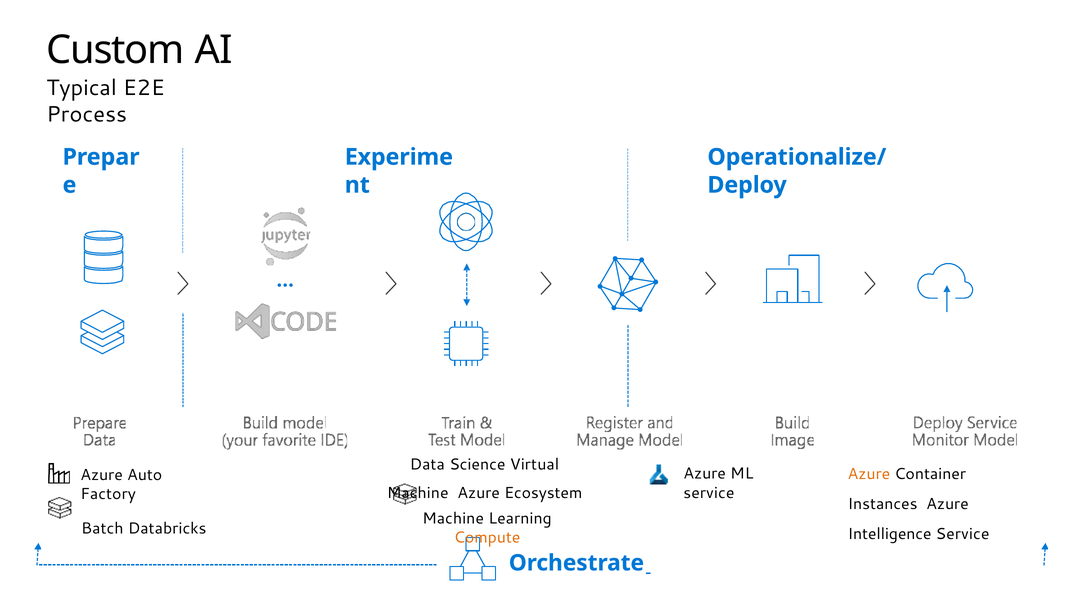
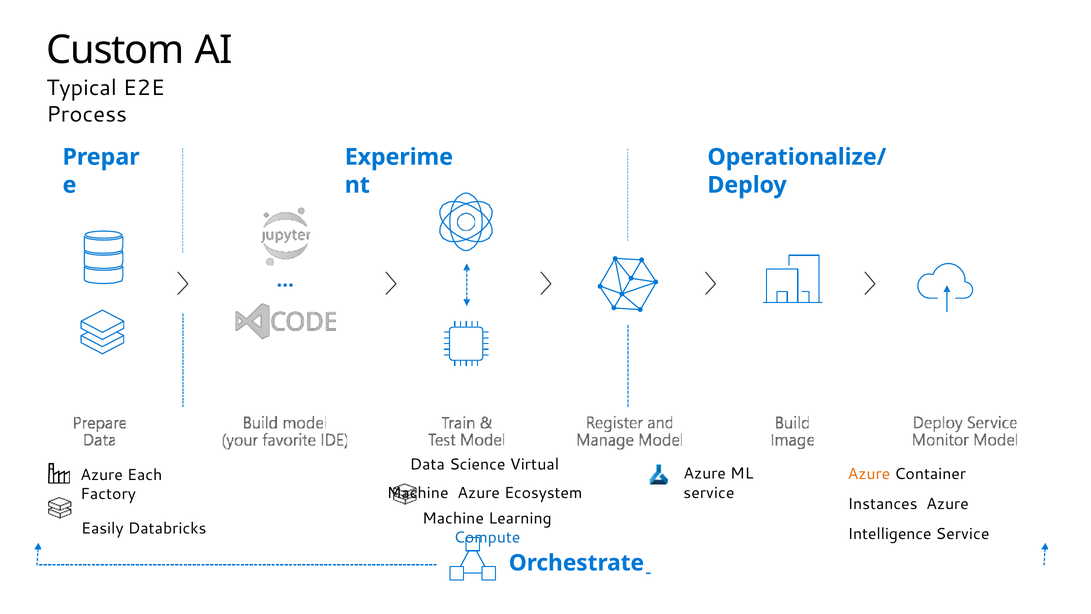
Auto: Auto -> Each
Batch: Batch -> Easily
Compute colour: orange -> blue
